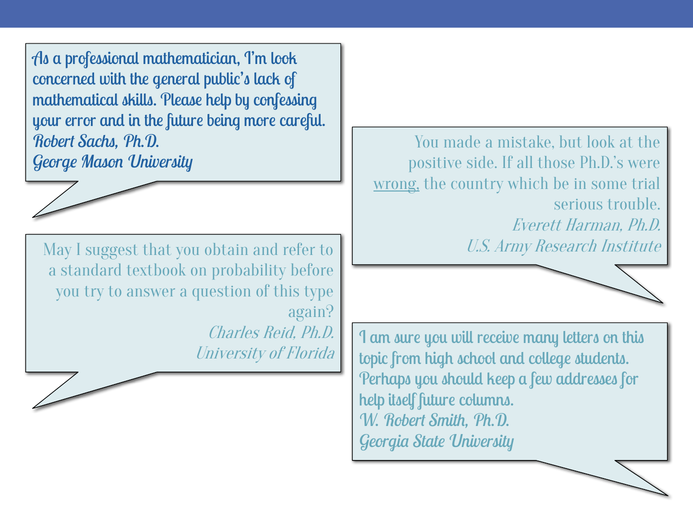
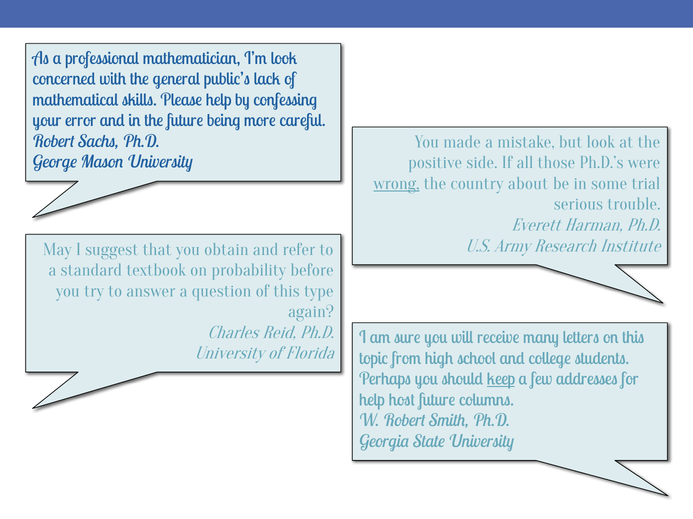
which: which -> about
keep underline: none -> present
itself: itself -> host
